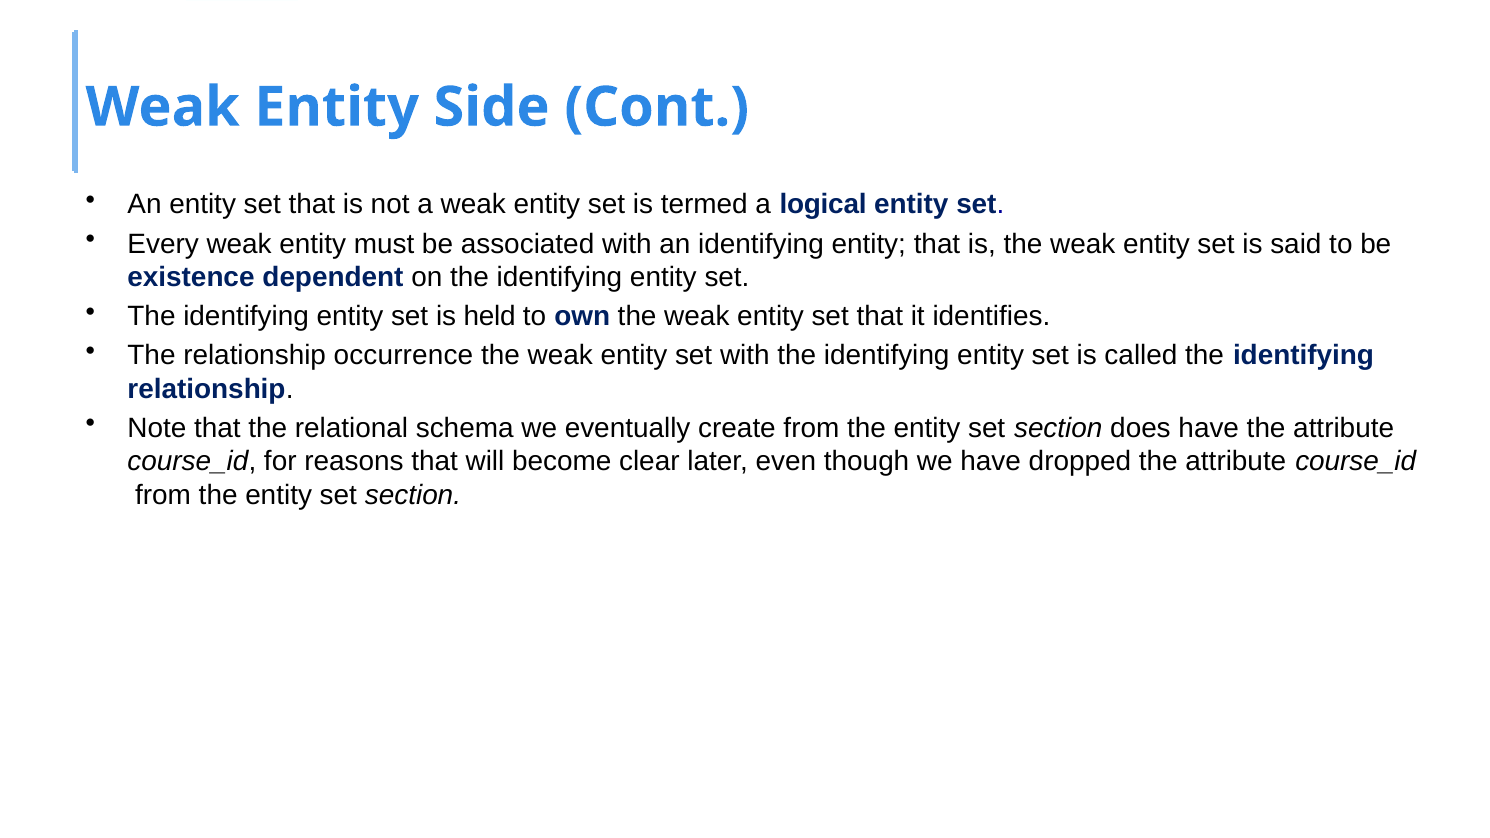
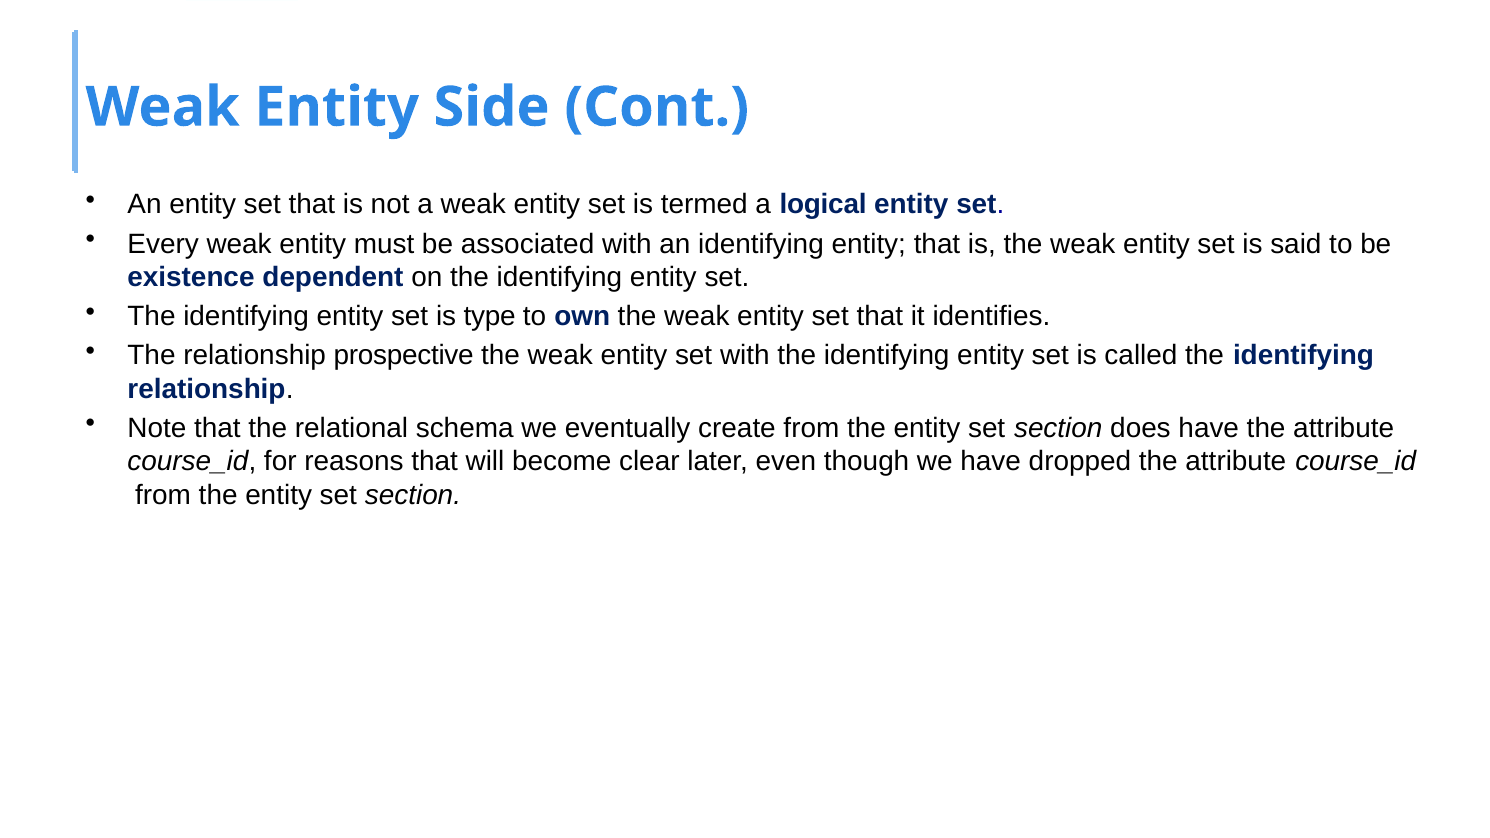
held: held -> type
occurrence: occurrence -> prospective
